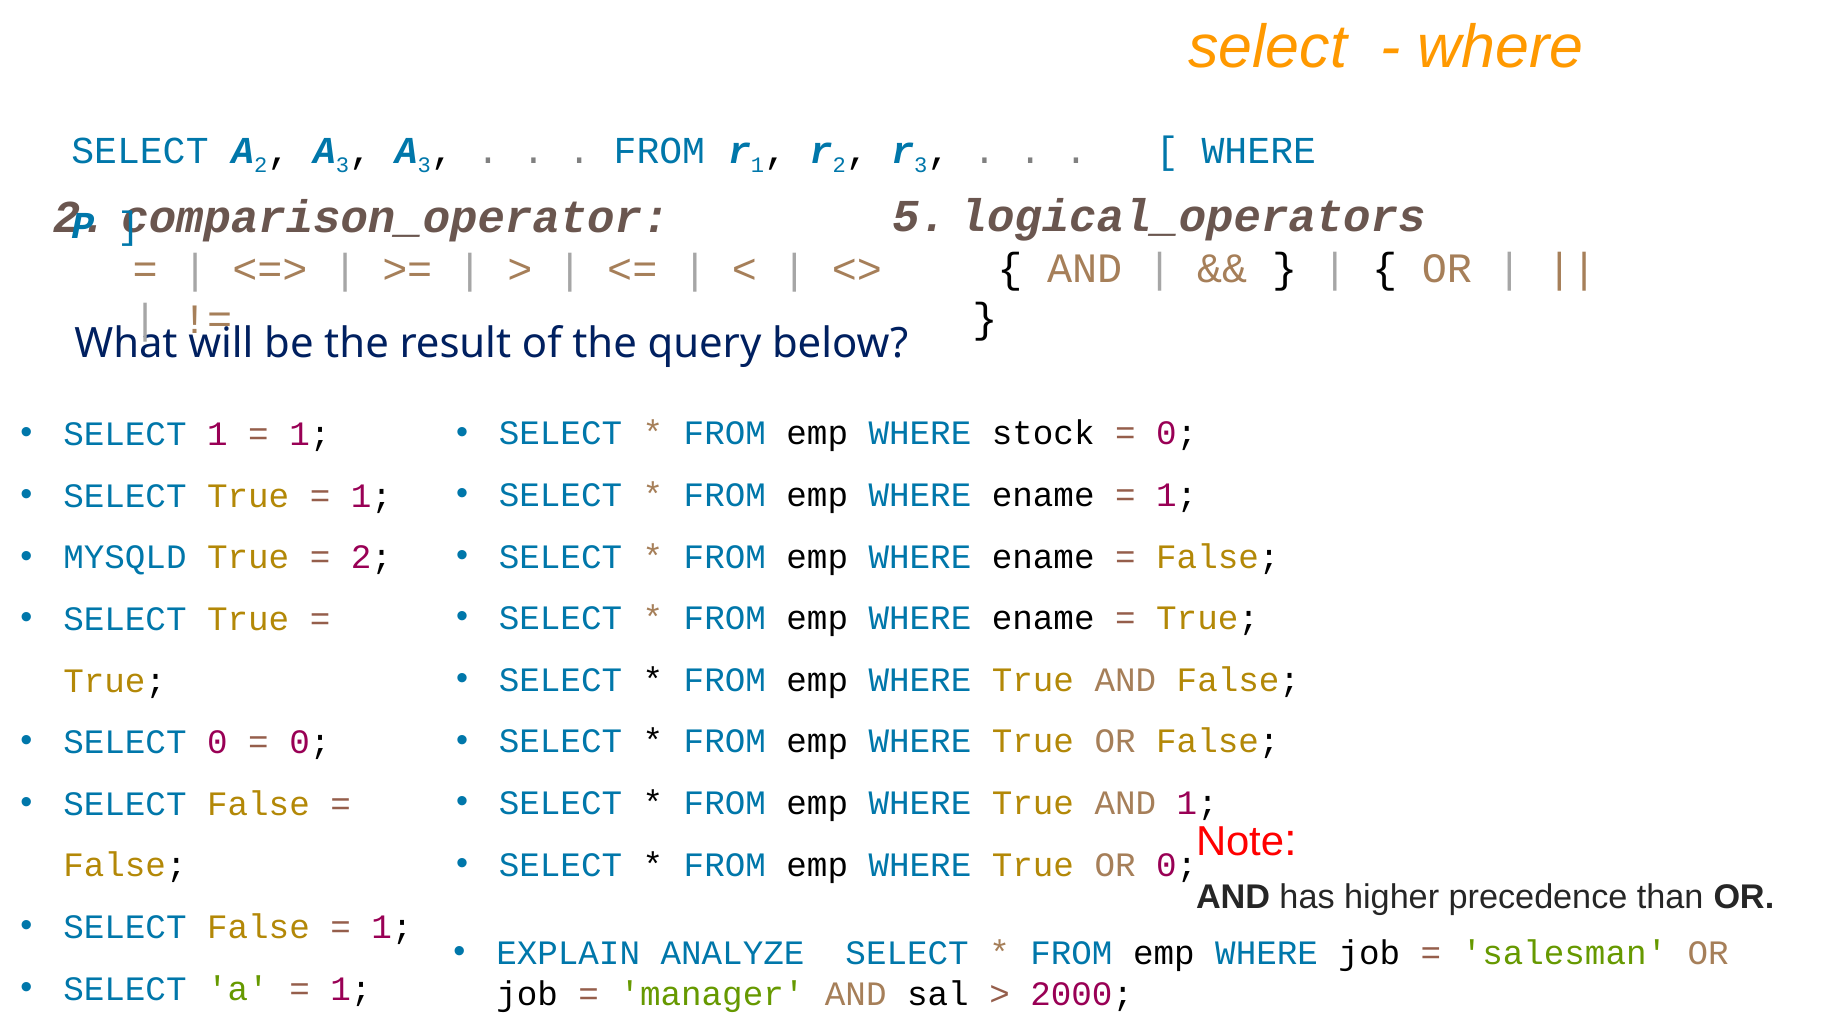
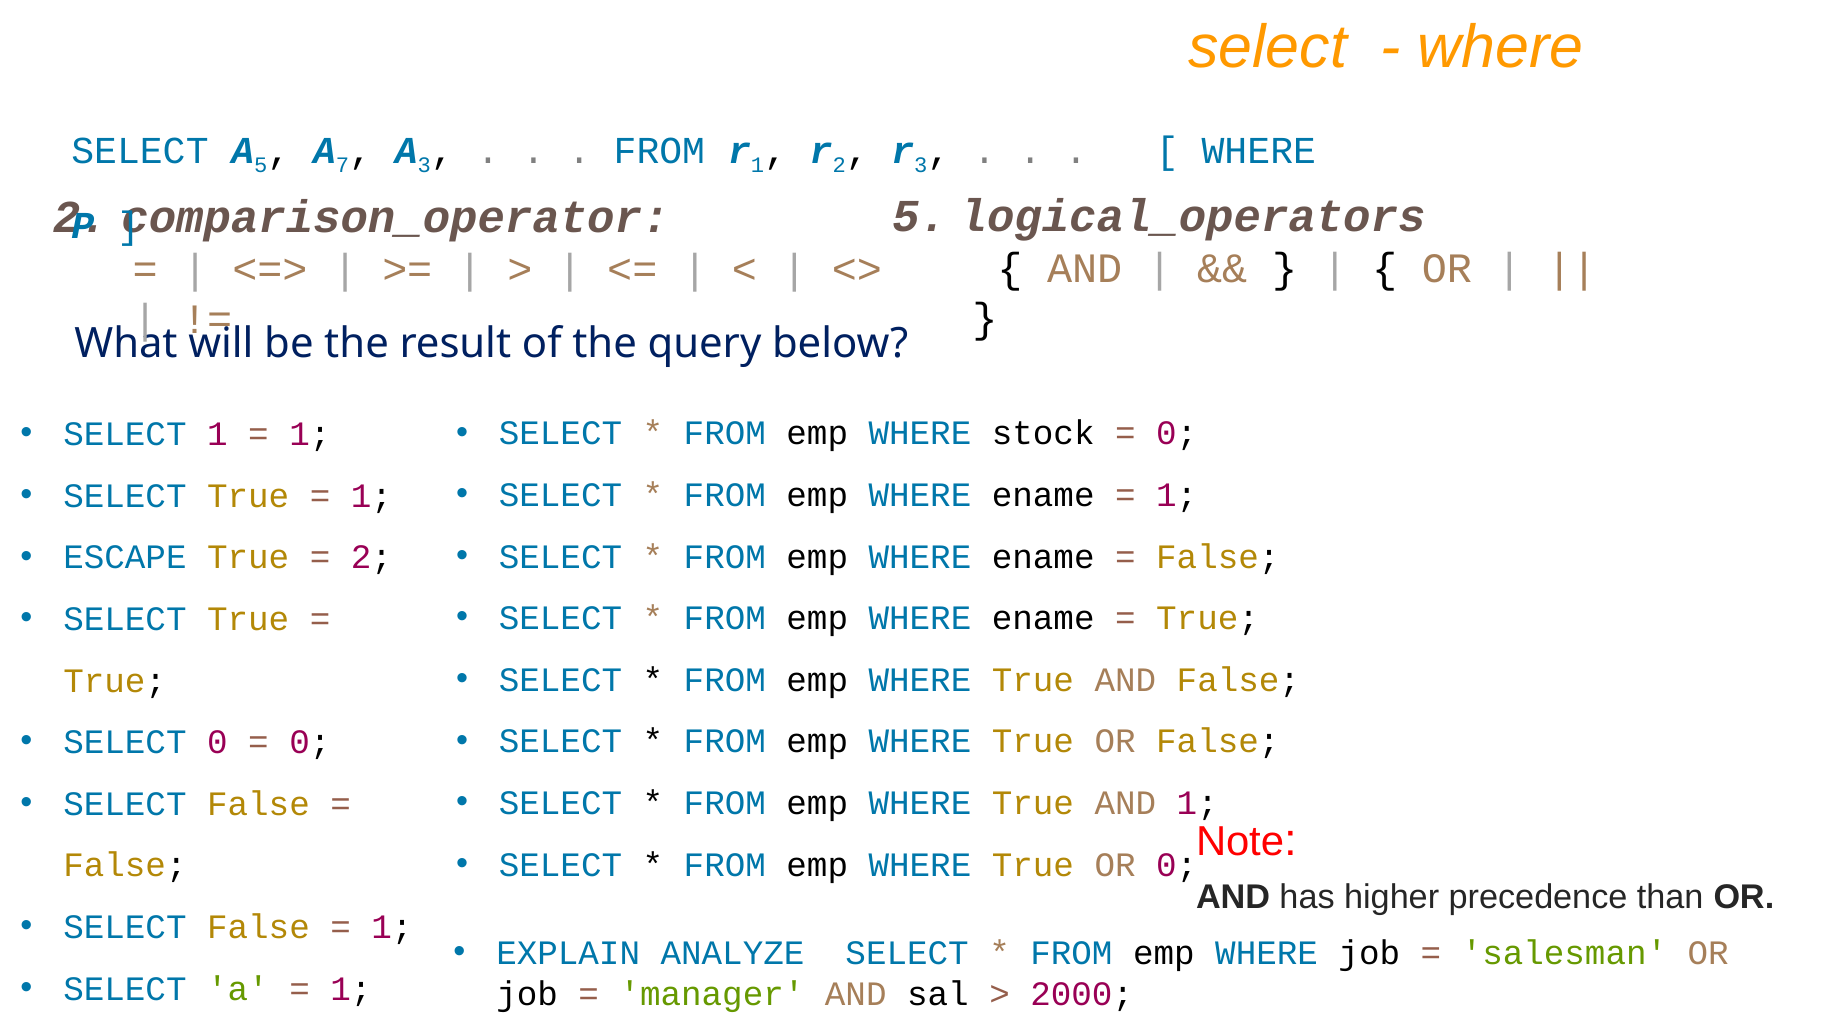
A 2: 2 -> 5
3 at (343, 166): 3 -> 7
MYSQLD: MYSQLD -> ESCAPE
